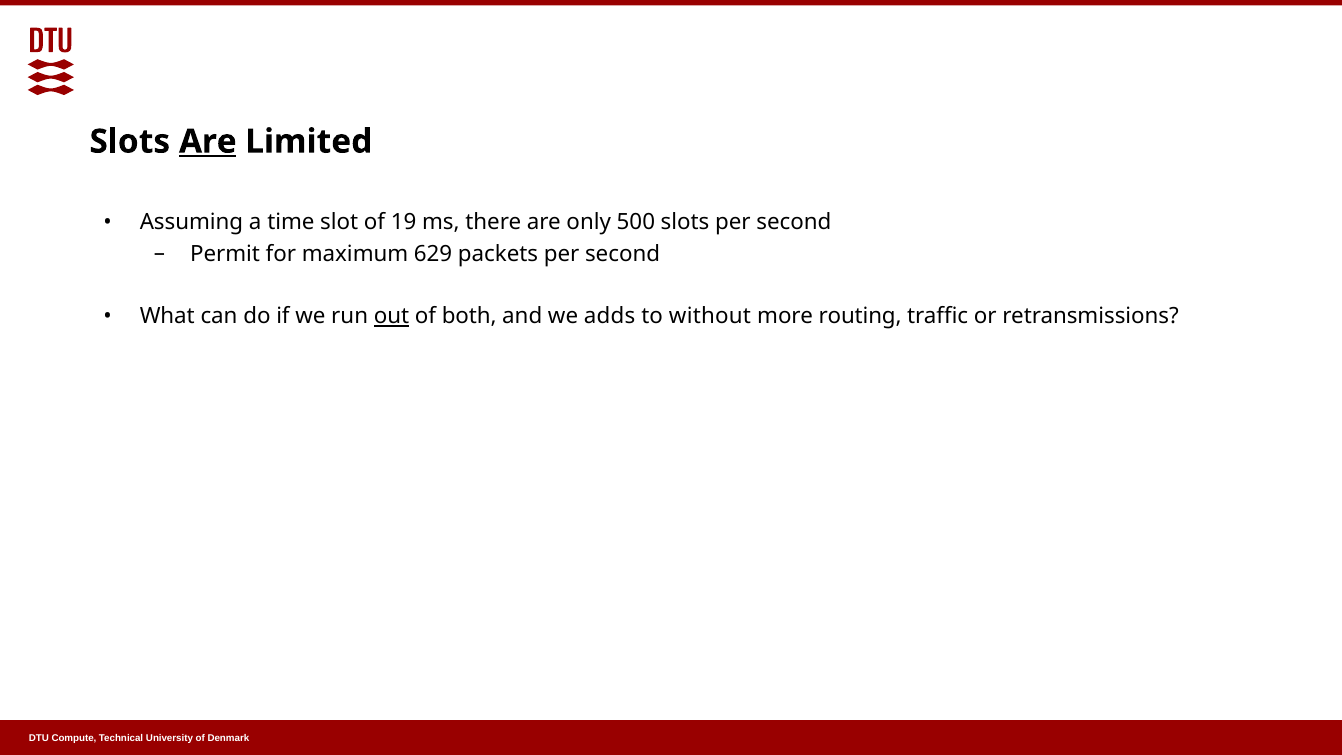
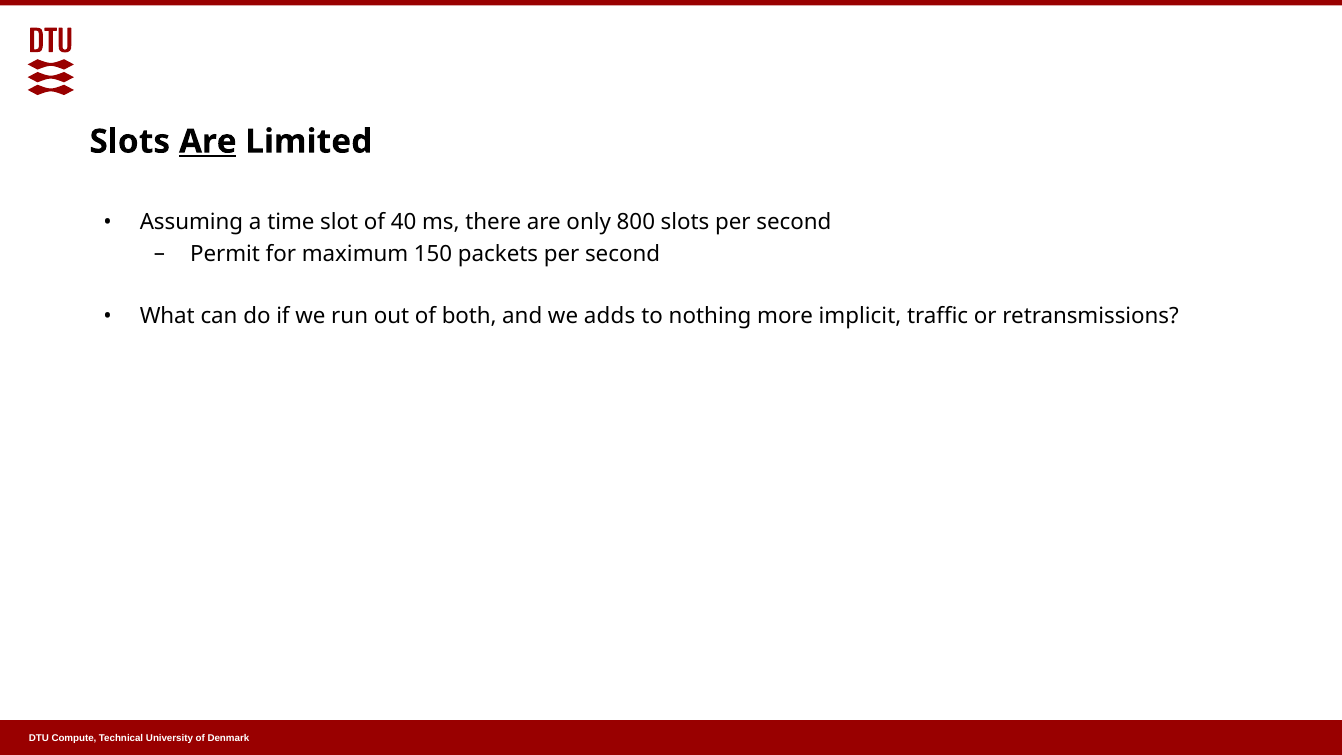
19: 19 -> 40
500: 500 -> 800
629: 629 -> 150
out underline: present -> none
without: without -> nothing
routing: routing -> implicit
